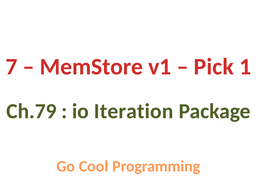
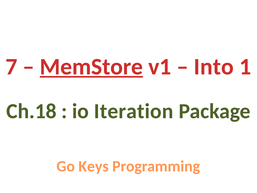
MemStore underline: none -> present
Pick: Pick -> Into
Ch.79: Ch.79 -> Ch.18
Cool: Cool -> Keys
